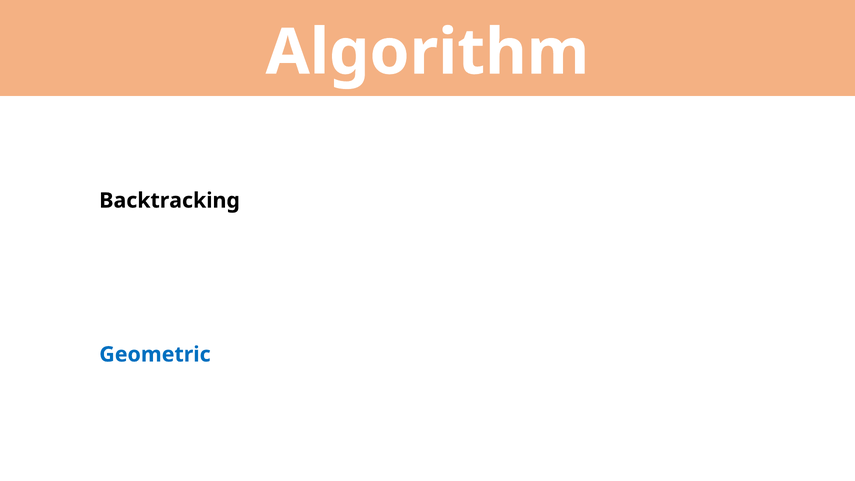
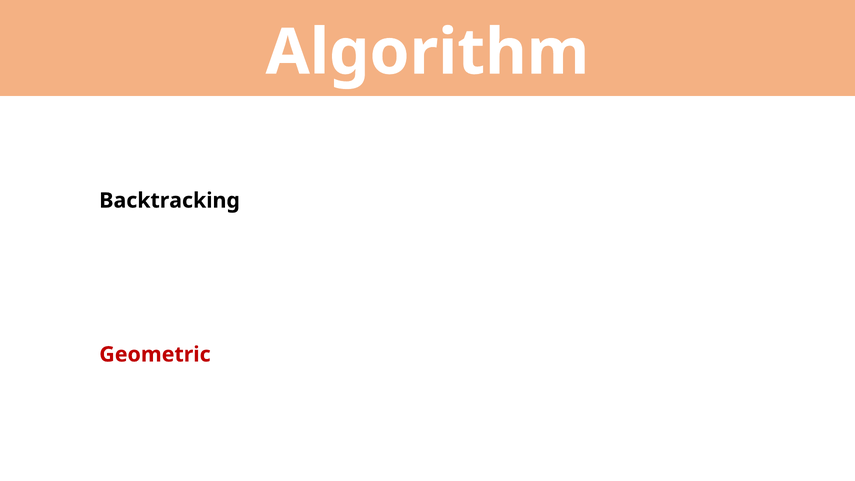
Geometric colour: blue -> red
